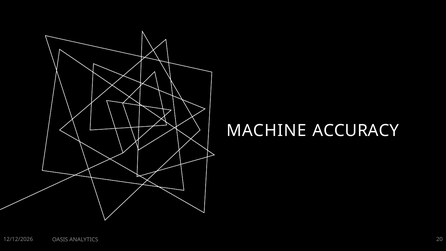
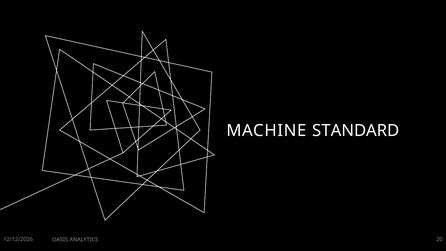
ACCURACY: ACCURACY -> STANDARD
